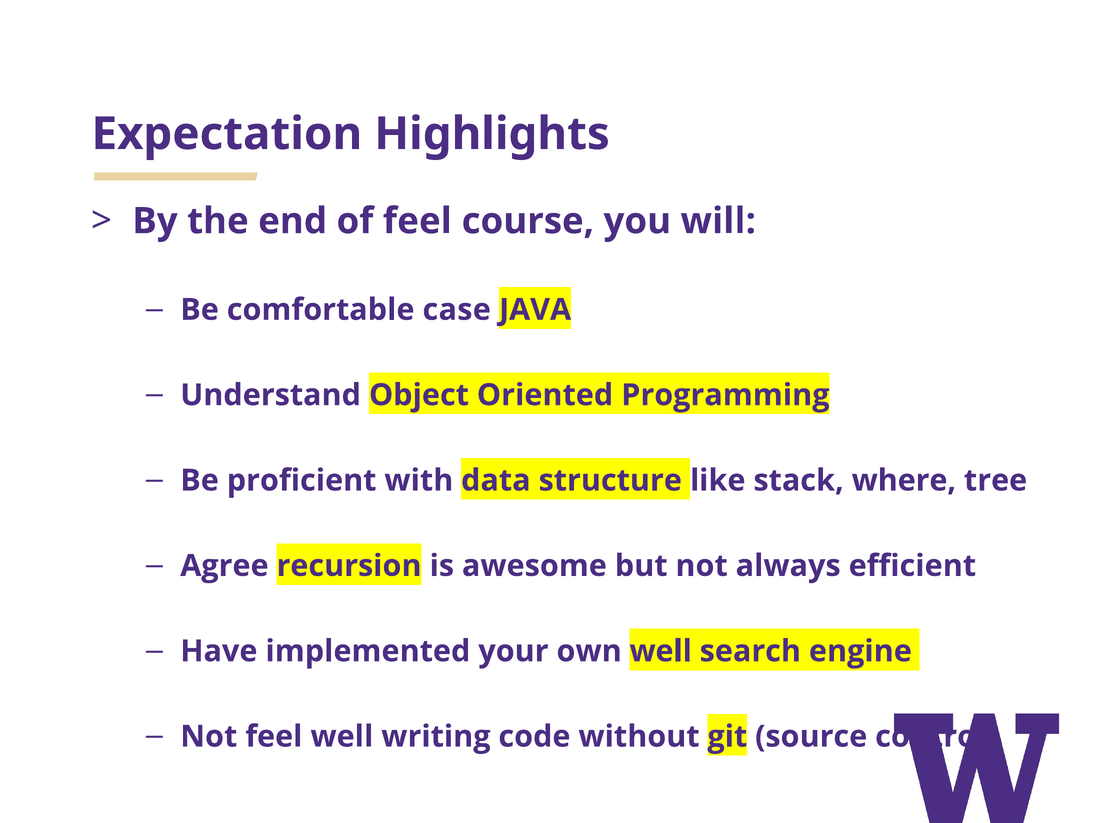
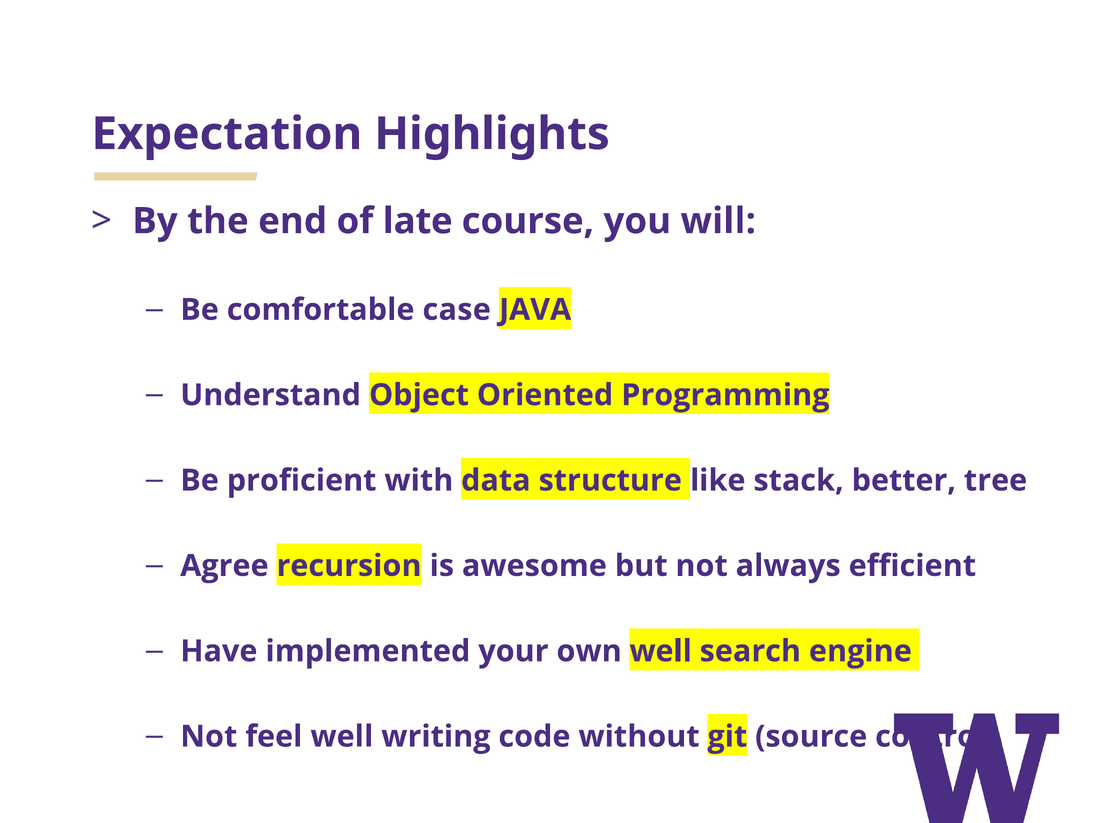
of feel: feel -> late
where: where -> better
